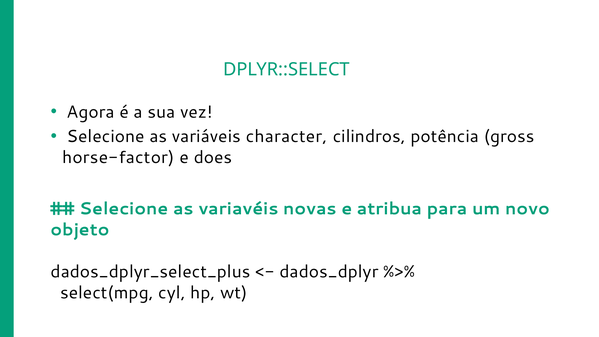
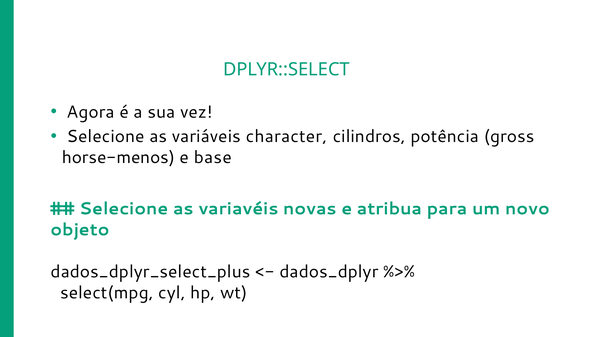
horse-factor: horse-factor -> horse-menos
does: does -> base
